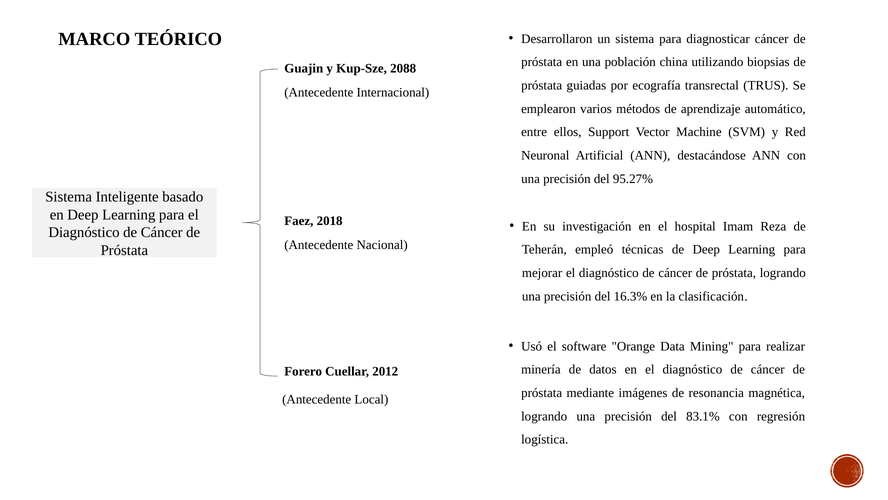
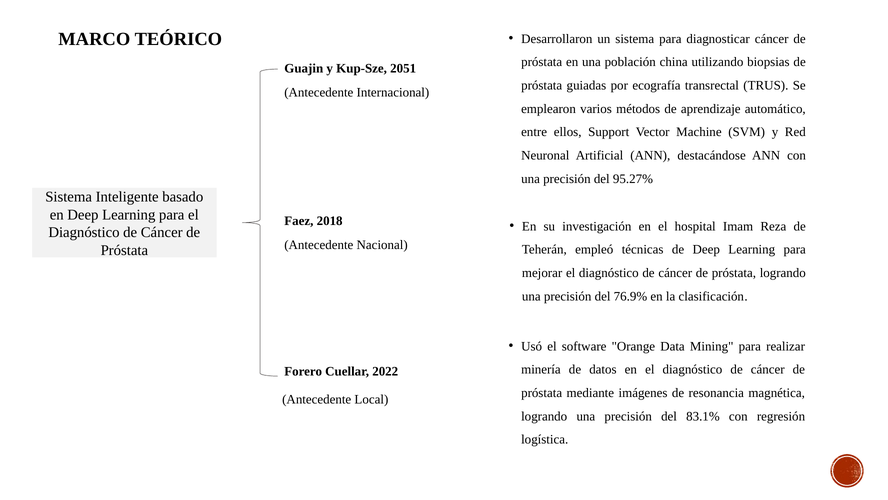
2088: 2088 -> 2051
16.3%: 16.3% -> 76.9%
2012: 2012 -> 2022
